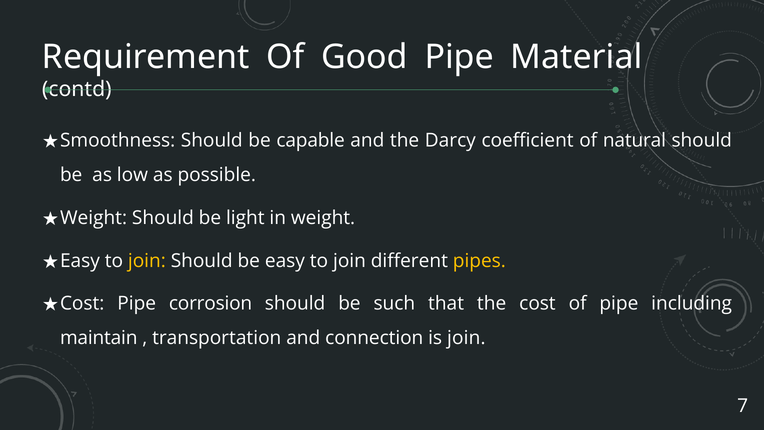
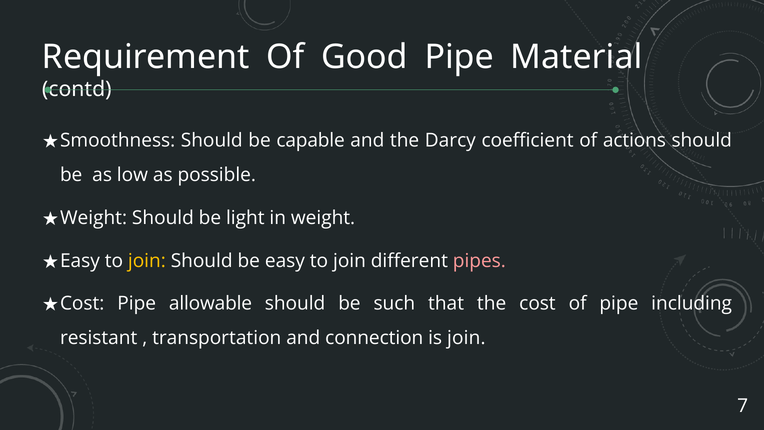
natural: natural -> actions
pipes colour: yellow -> pink
corrosion: corrosion -> allowable
maintain: maintain -> resistant
